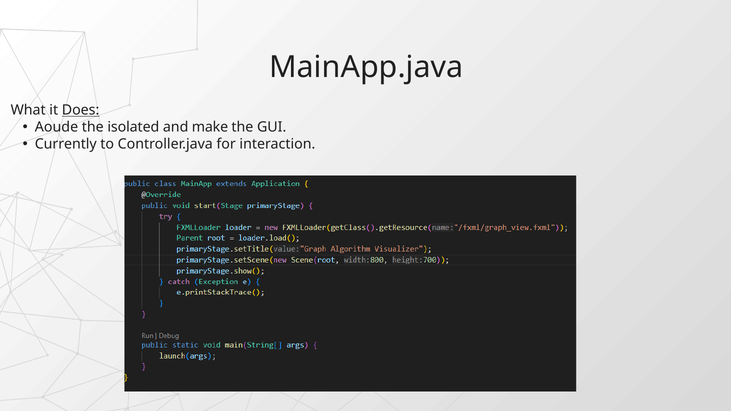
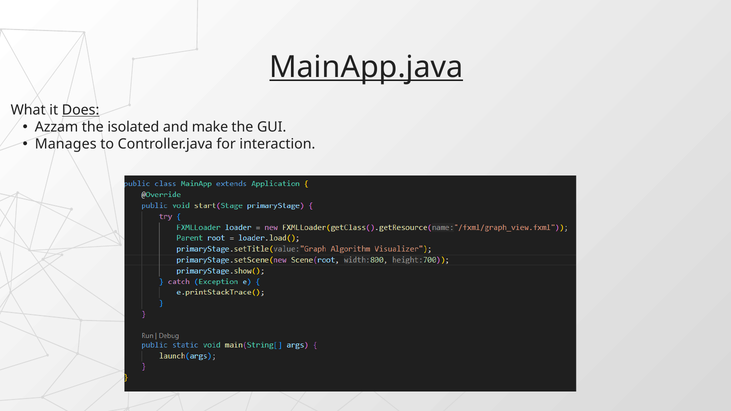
MainApp.java underline: none -> present
Aoude: Aoude -> Azzam
Currently: Currently -> Manages
